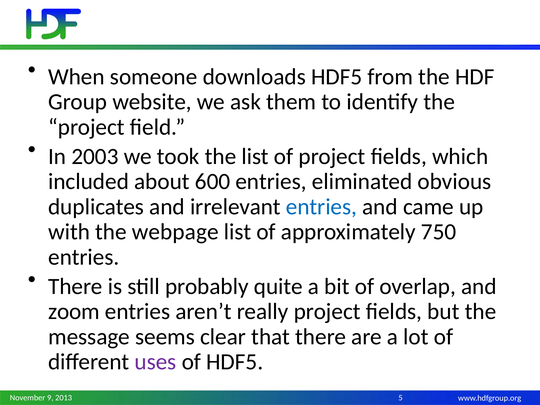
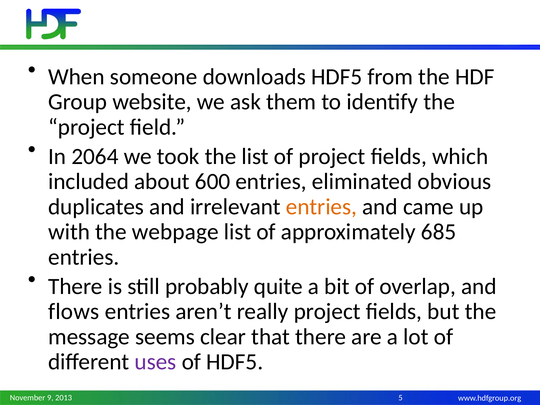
2003: 2003 -> 2064
entries at (321, 207) colour: blue -> orange
750: 750 -> 685
zoom: zoom -> flows
